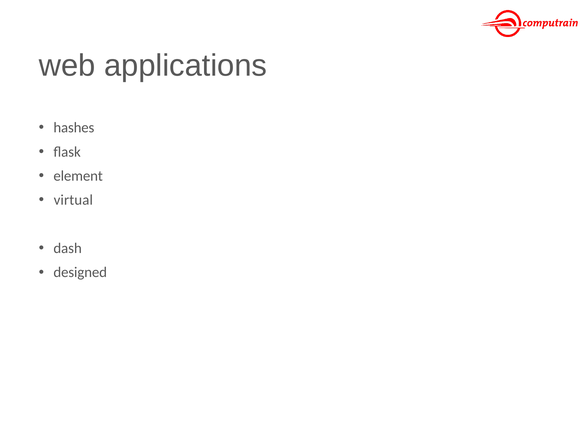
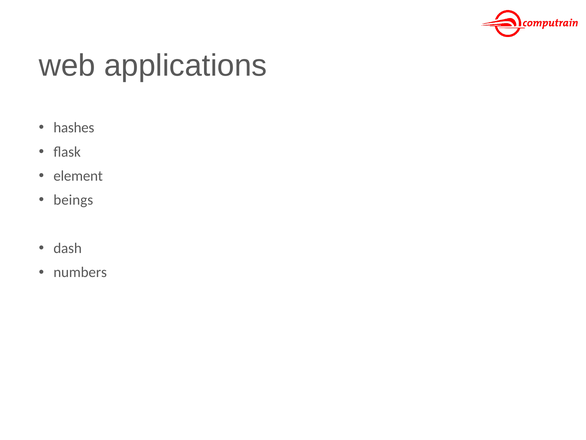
virtual: virtual -> beings
designed: designed -> numbers
